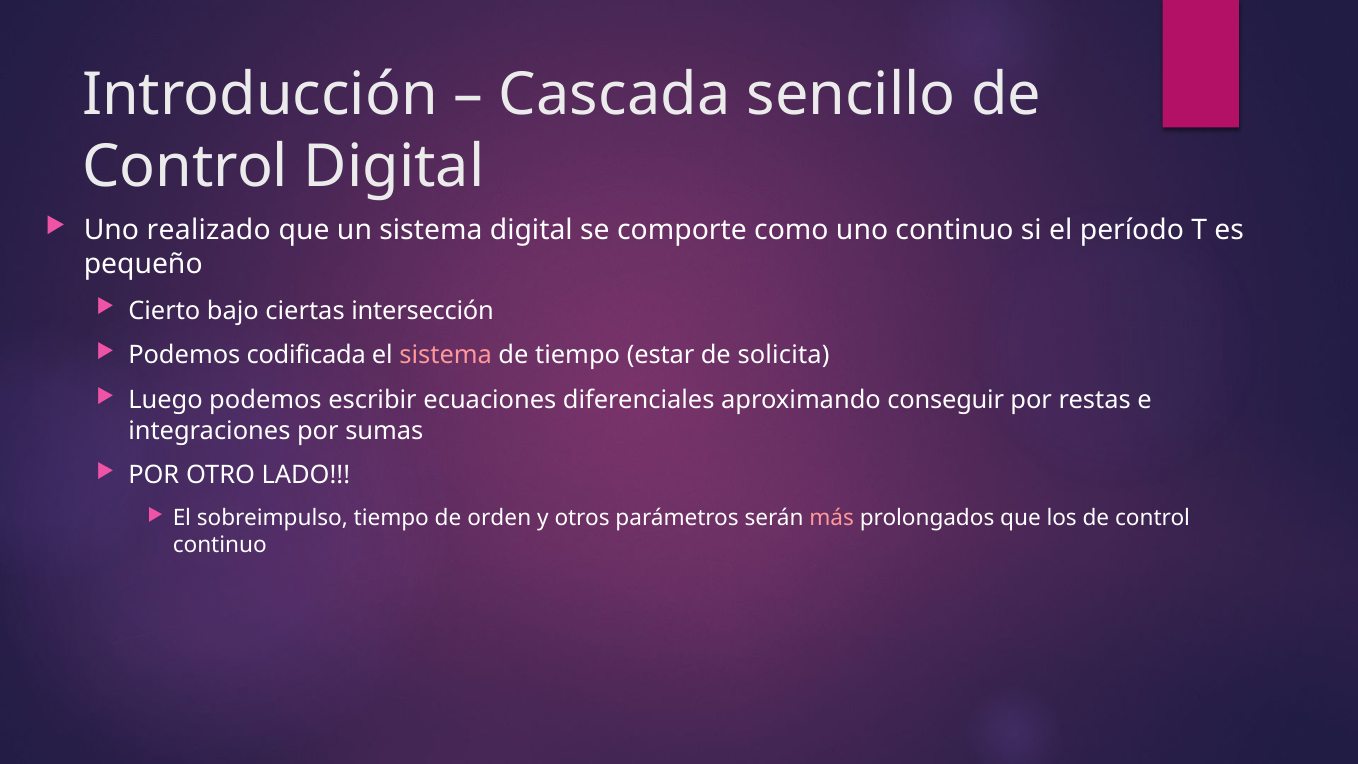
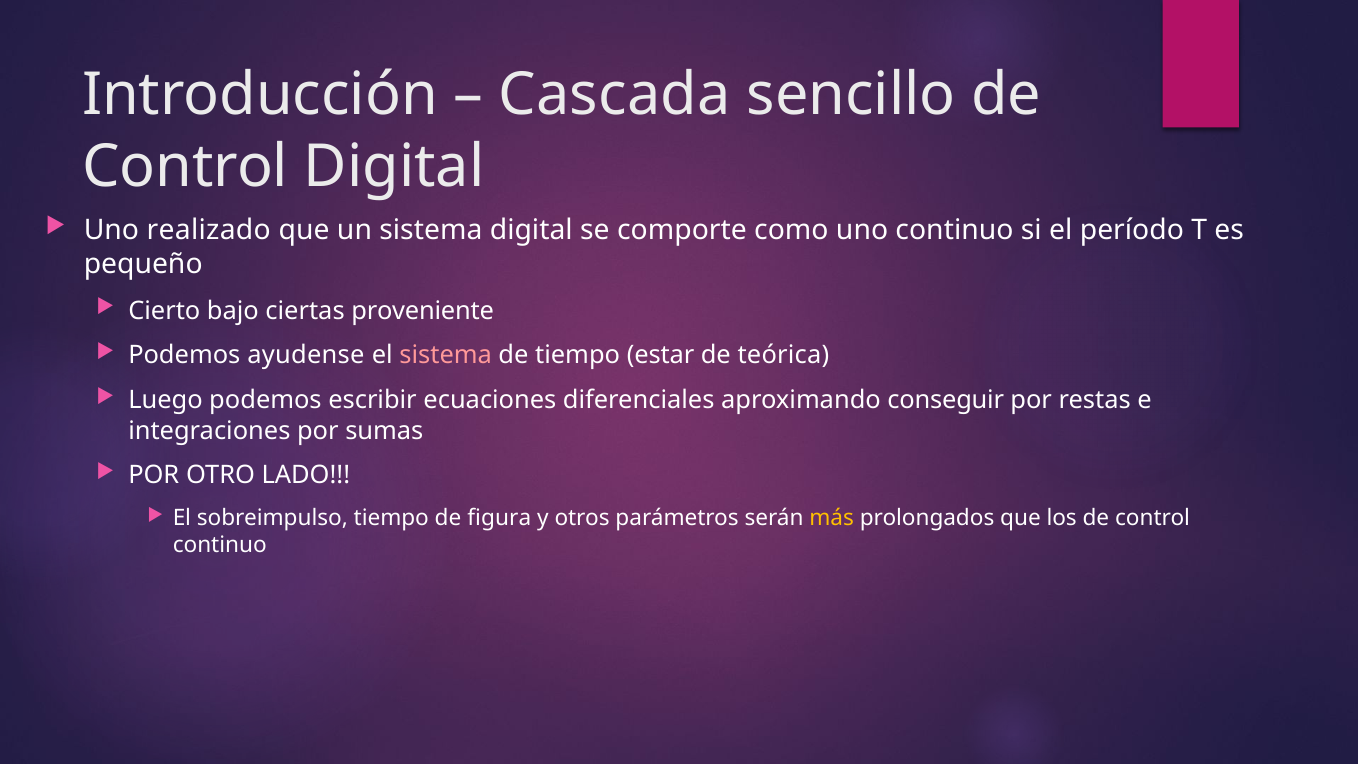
intersección: intersección -> proveniente
codificada: codificada -> ayudense
solicita: solicita -> teórica
orden: orden -> figura
más colour: pink -> yellow
